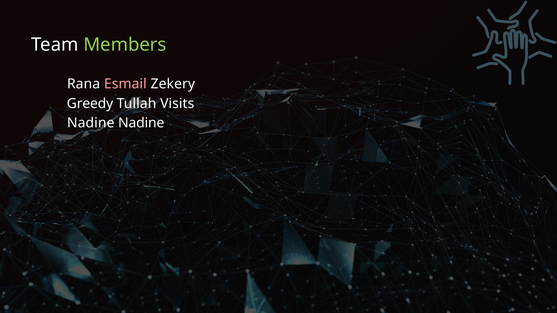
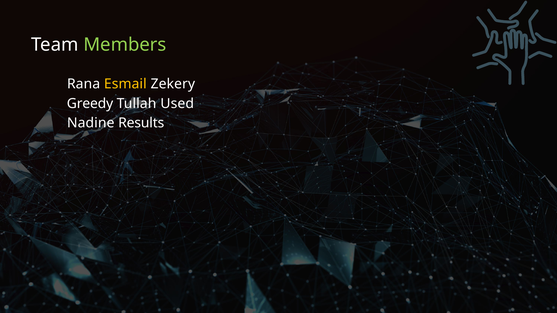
Esmail colour: pink -> yellow
Visits: Visits -> Used
Nadine Nadine: Nadine -> Results
